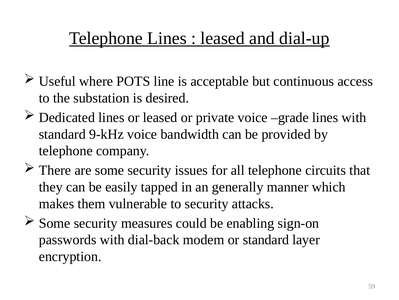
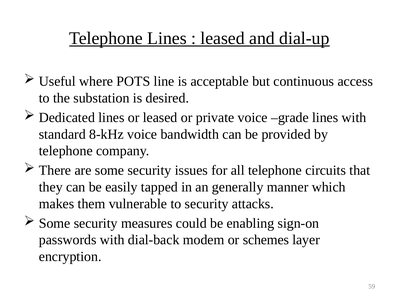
9-kHz: 9-kHz -> 8-kHz
or standard: standard -> schemes
